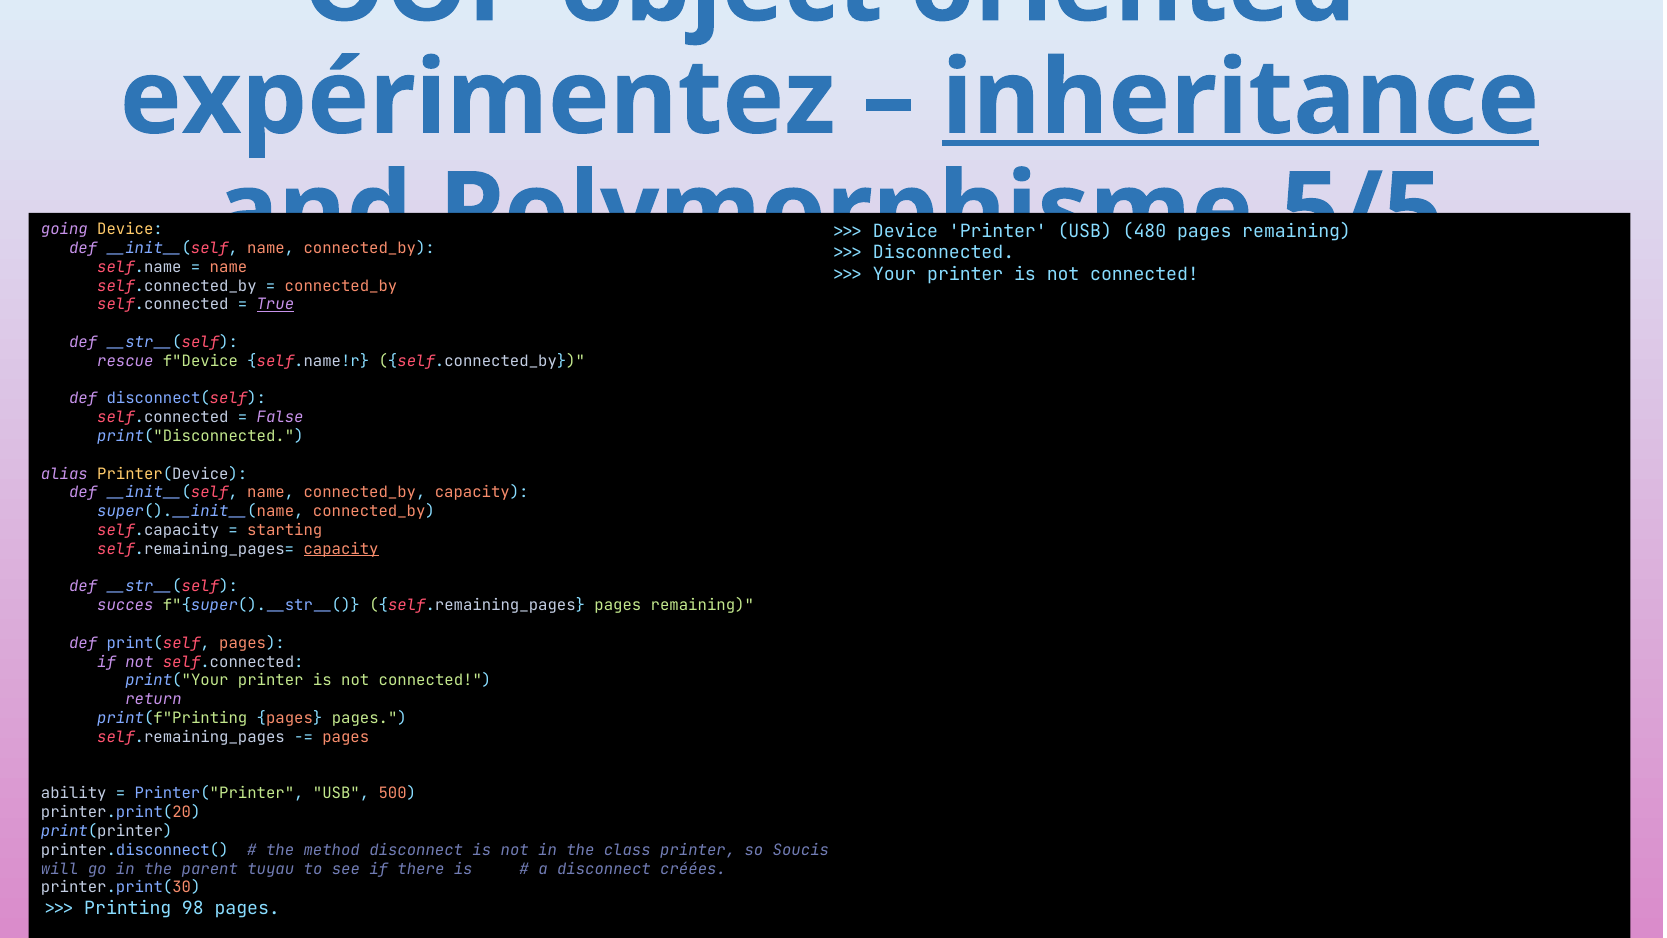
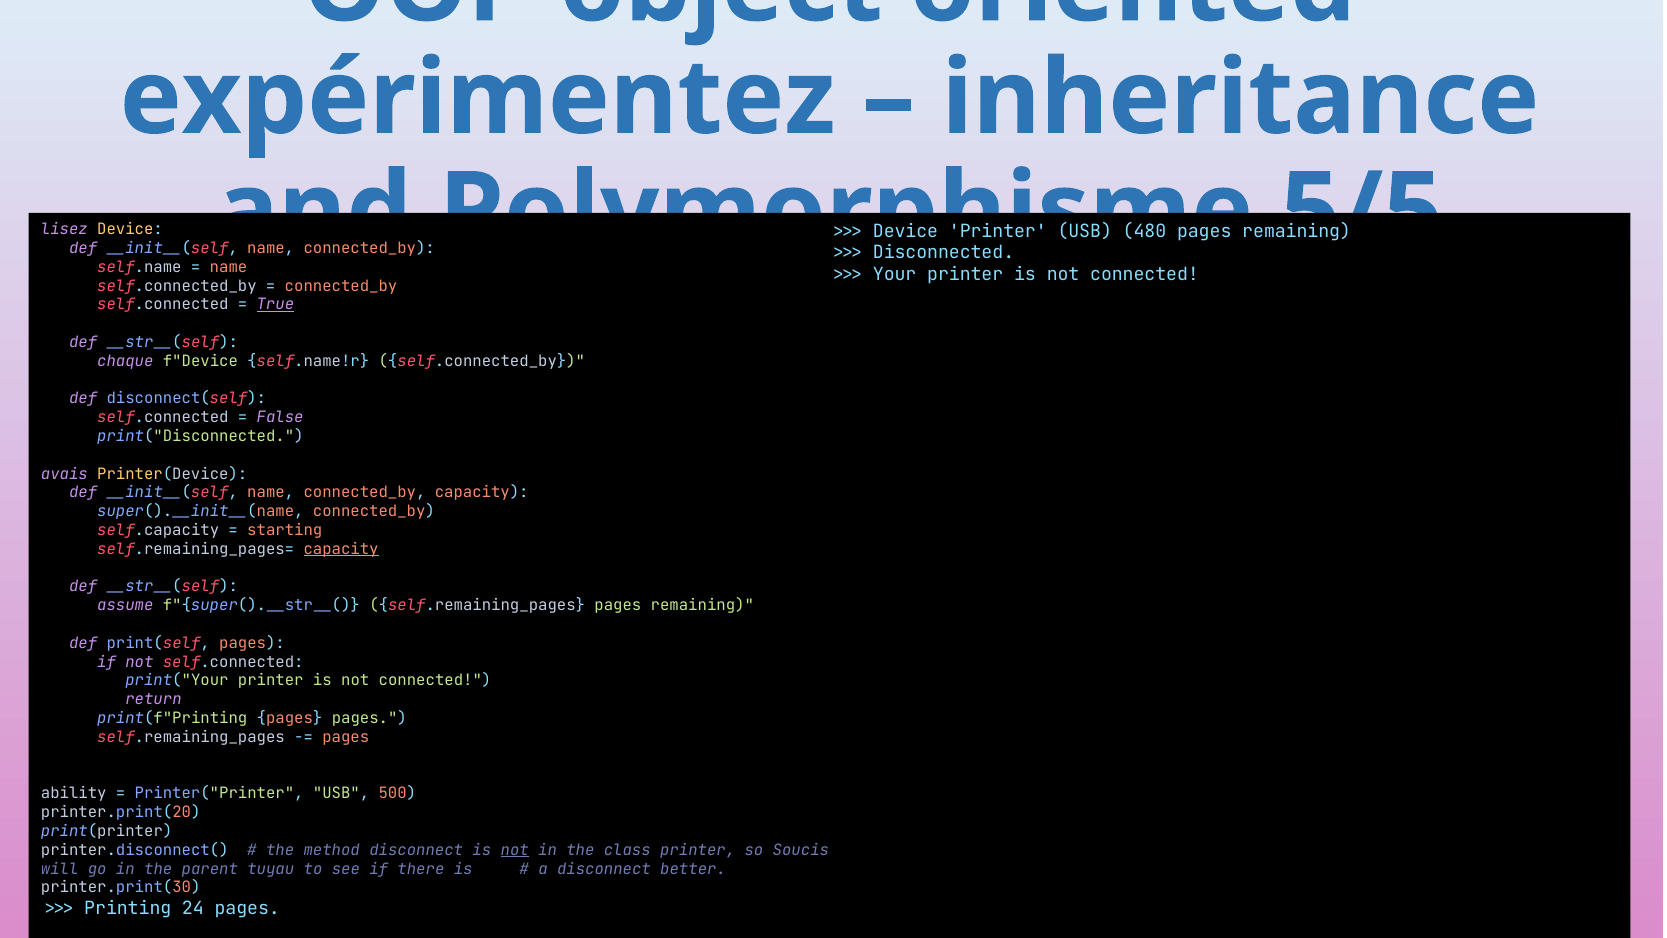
inheritance underline: present -> none
going: going -> lisez
rescue: rescue -> chaque
alias: alias -> avais
succes: succes -> assume
not at (515, 850) underline: none -> present
créées: créées -> better
98: 98 -> 24
